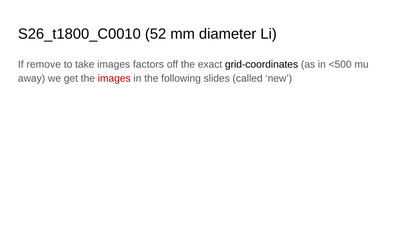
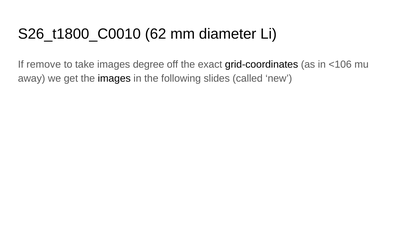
52: 52 -> 62
factors: factors -> degree
<500: <500 -> <106
images at (114, 78) colour: red -> black
